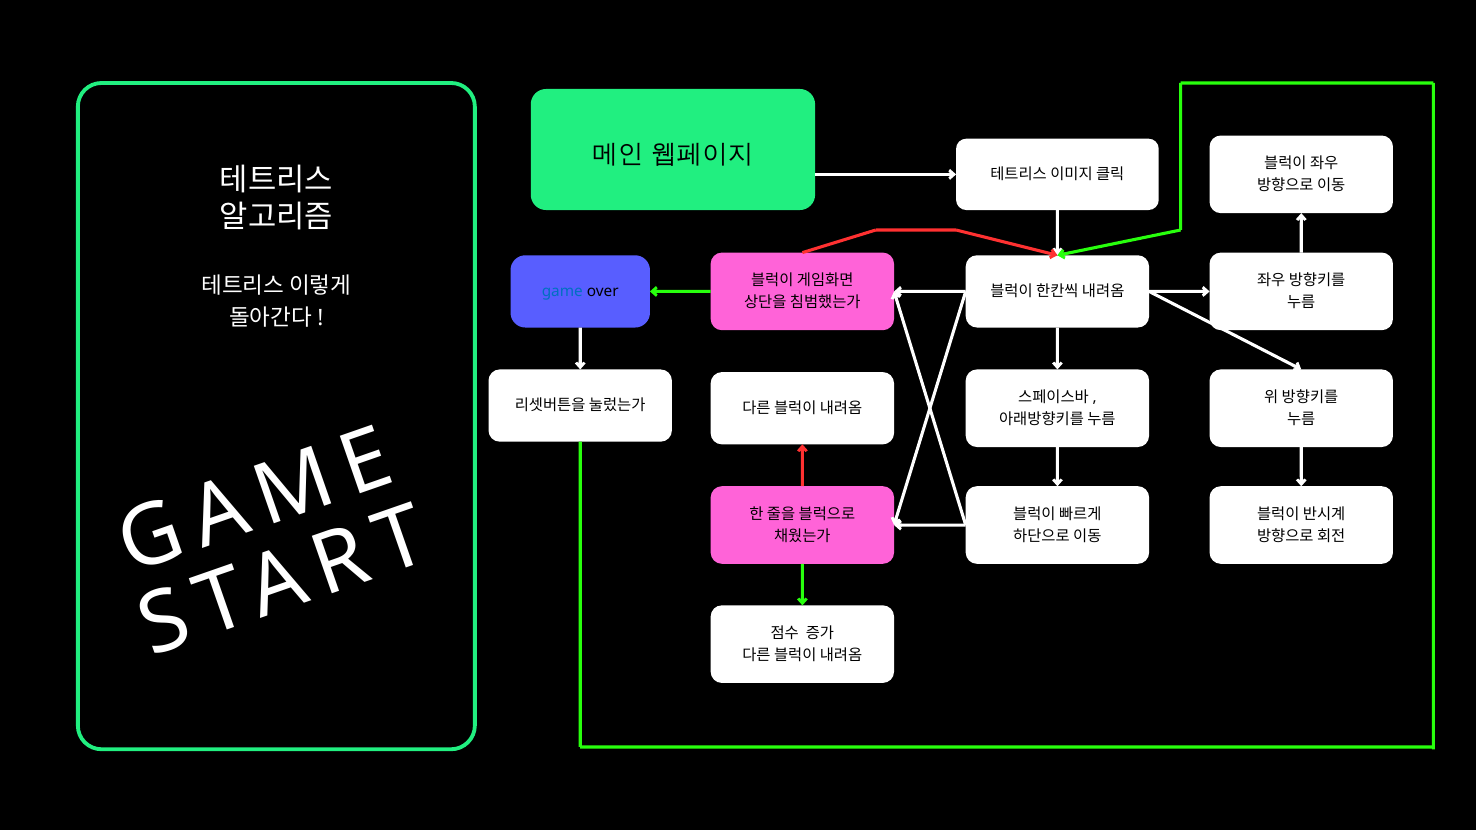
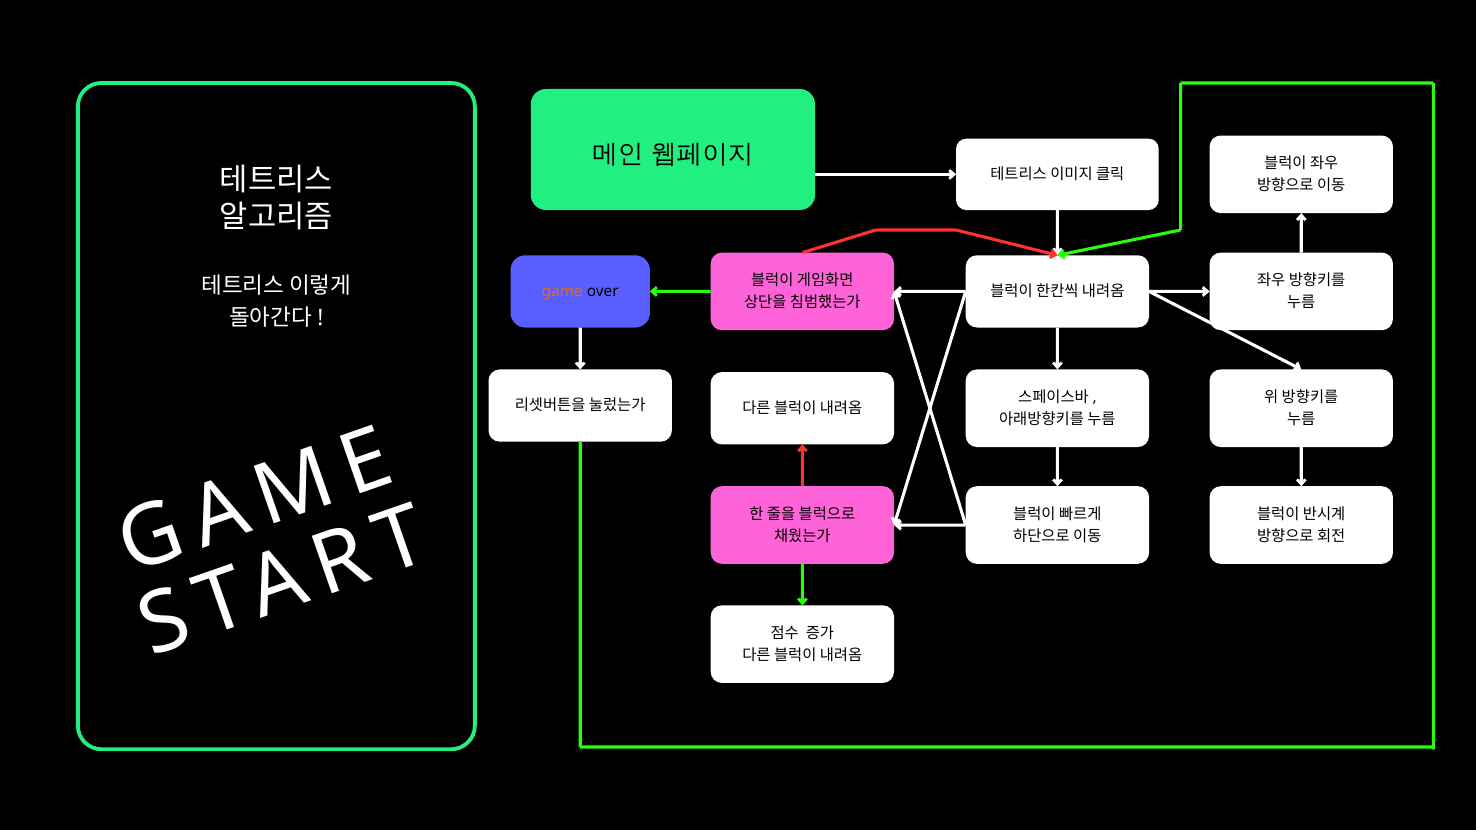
game colour: blue -> orange
